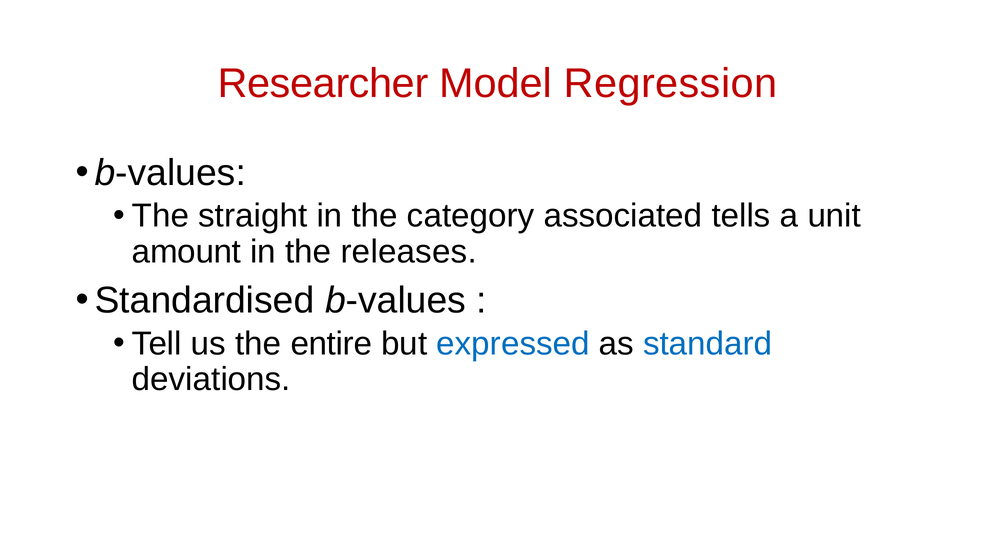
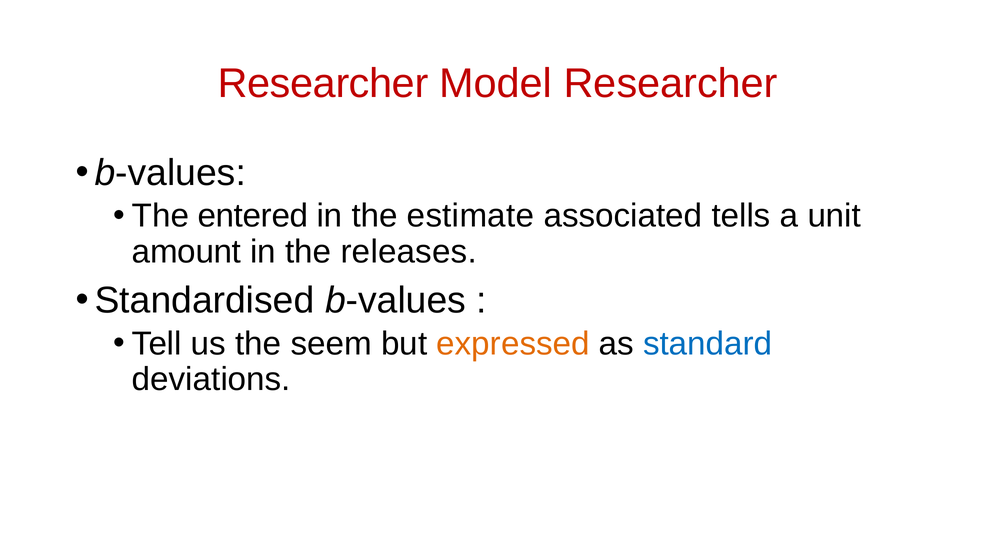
Model Regression: Regression -> Researcher
straight: straight -> entered
category: category -> estimate
entire: entire -> seem
expressed colour: blue -> orange
